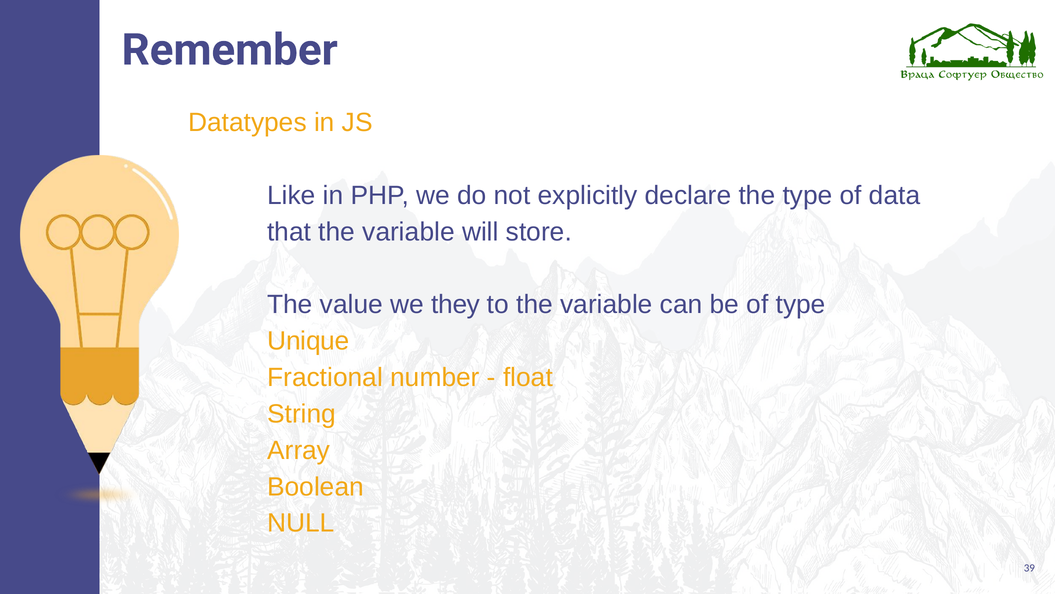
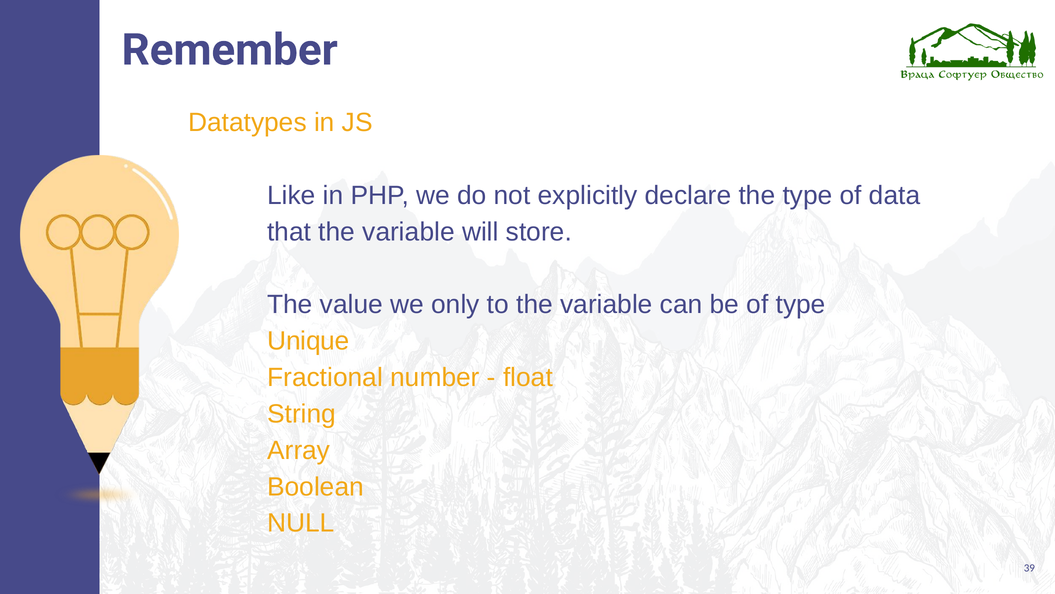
they: they -> only
